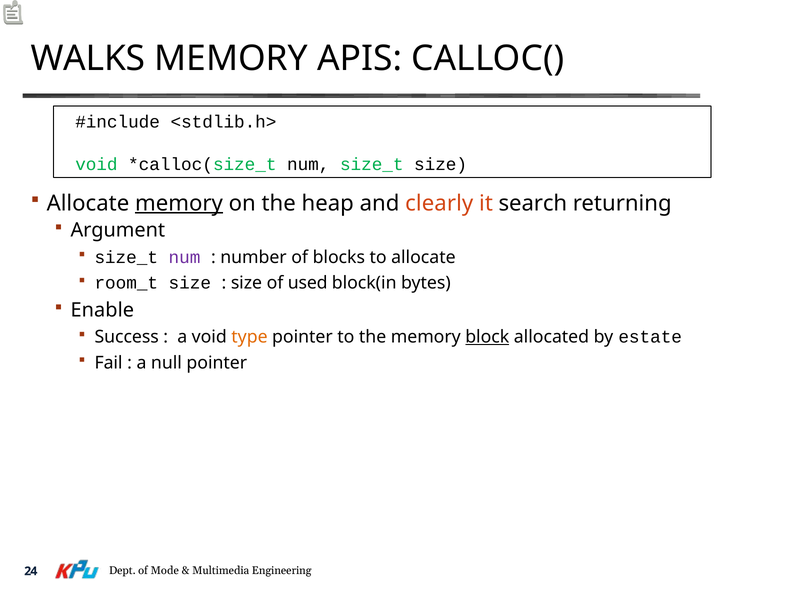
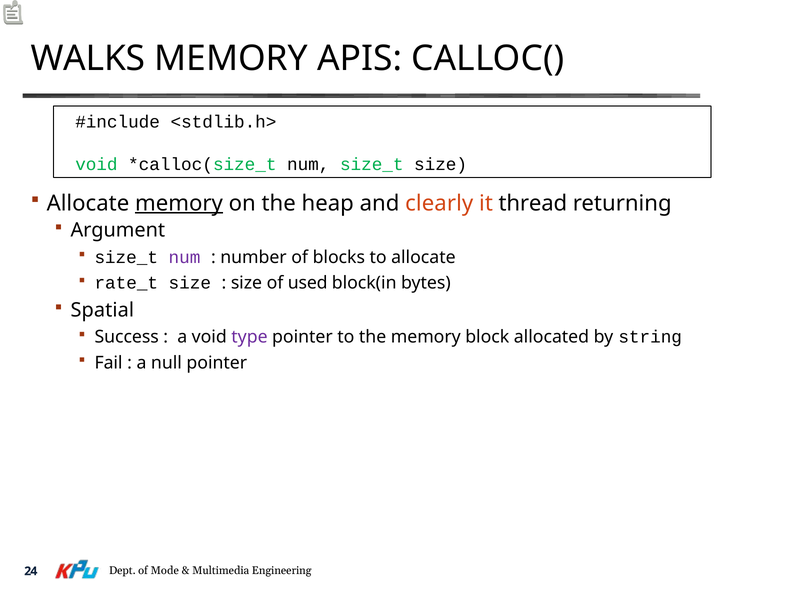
search: search -> thread
room_t: room_t -> rate_t
Enable: Enable -> Spatial
type colour: orange -> purple
block underline: present -> none
estate: estate -> string
